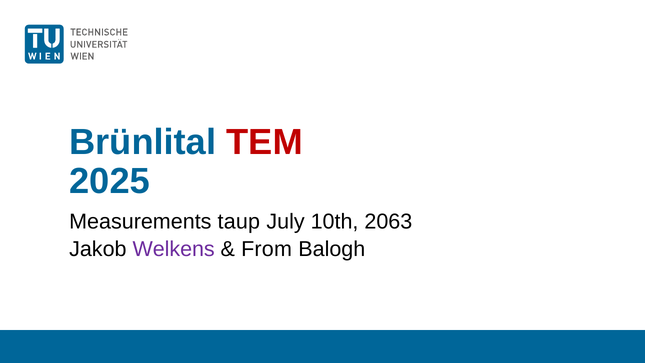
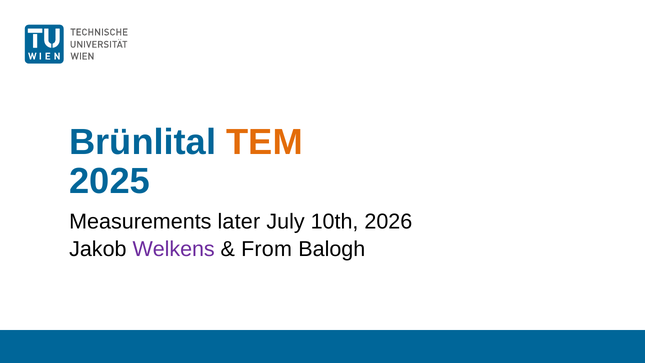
TEM colour: red -> orange
taup: taup -> later
2063: 2063 -> 2026
